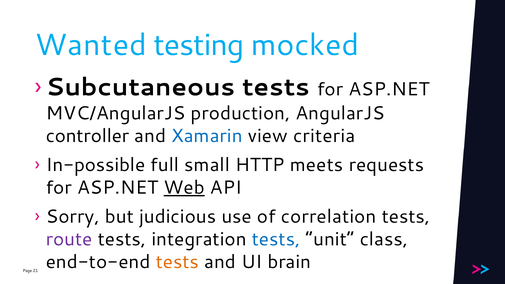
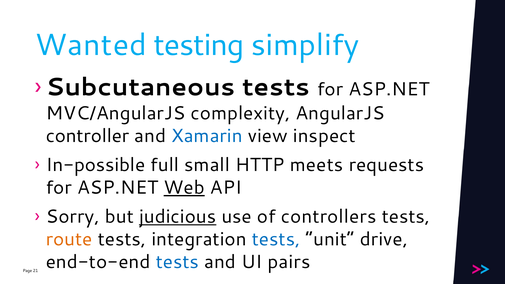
mocked: mocked -> simplify
production: production -> complexity
criteria: criteria -> inspect
judicious underline: none -> present
correlation: correlation -> controllers
route colour: purple -> orange
class: class -> drive
tests at (177, 262) colour: orange -> blue
brain: brain -> pairs
